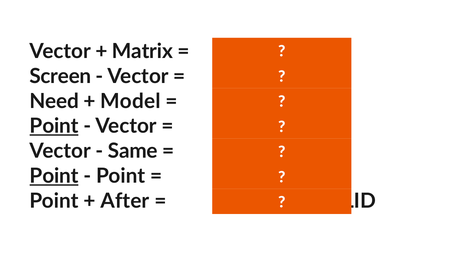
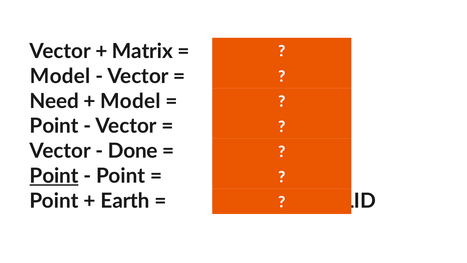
Screen at (60, 76): Screen -> Model
Point at (54, 126) underline: present -> none
Same: Same -> Done
After: After -> Earth
